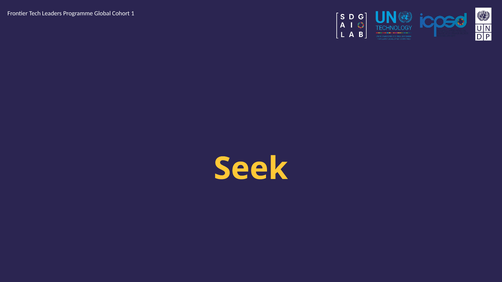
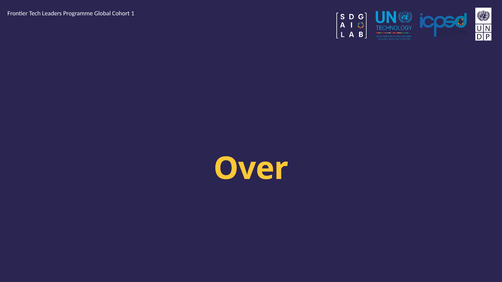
Seek: Seek -> Over
